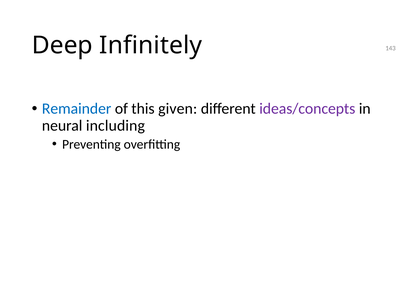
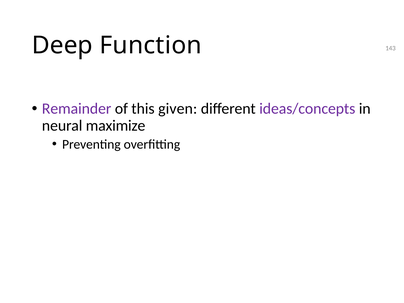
Infinitely: Infinitely -> Function
Remainder colour: blue -> purple
including: including -> maximize
